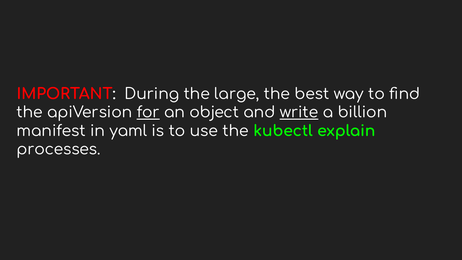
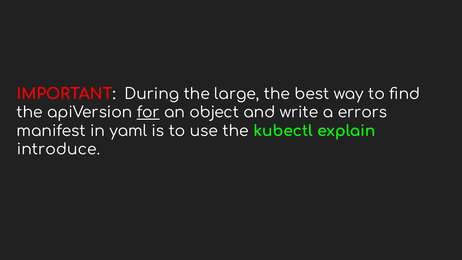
write underline: present -> none
billion: billion -> errors
processes: processes -> introduce
